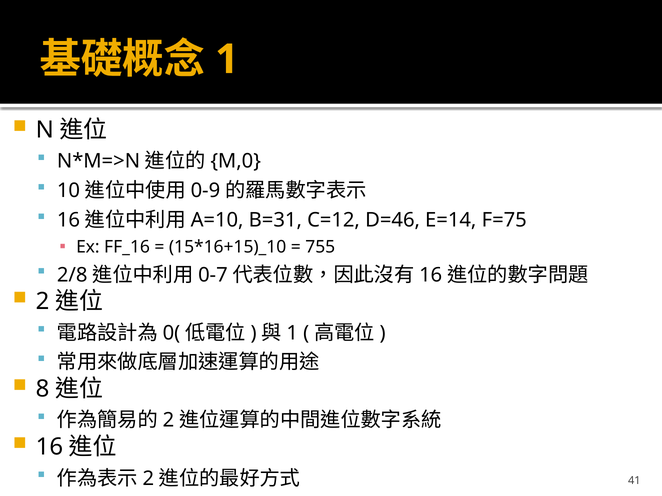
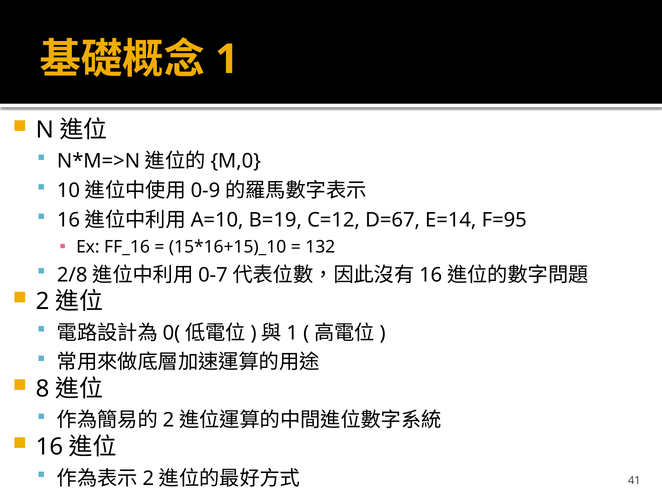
B=31: B=31 -> B=19
D=46: D=46 -> D=67
F=75: F=75 -> F=95
755: 755 -> 132
